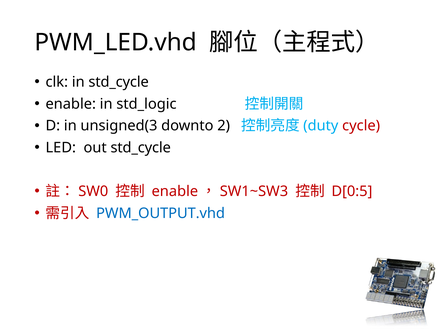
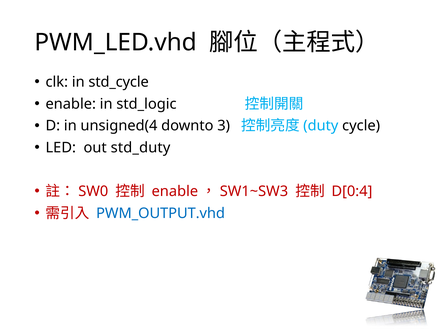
unsigned(3: unsigned(3 -> unsigned(4
2: 2 -> 3
cycle colour: red -> black
out std_cycle: std_cycle -> std_duty
D[0:5: D[0:5 -> D[0:4
